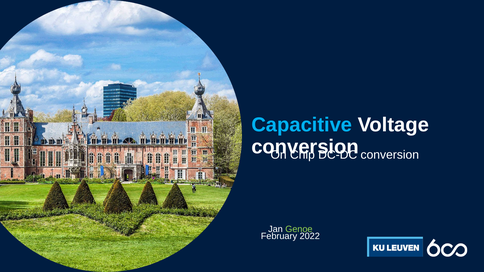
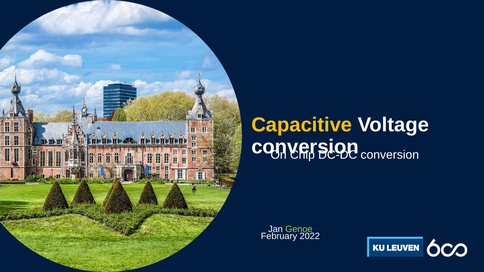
Capacitive colour: light blue -> yellow
